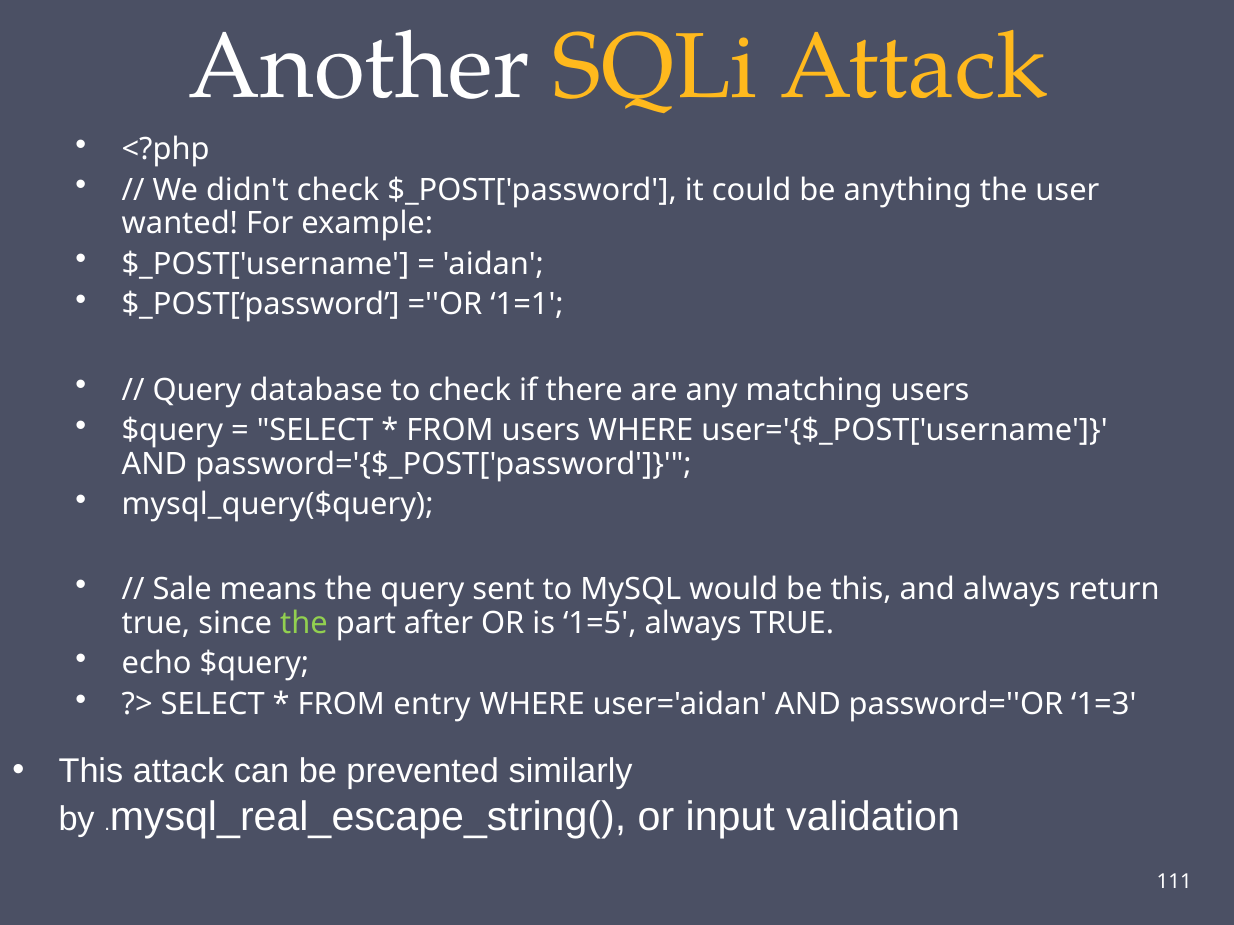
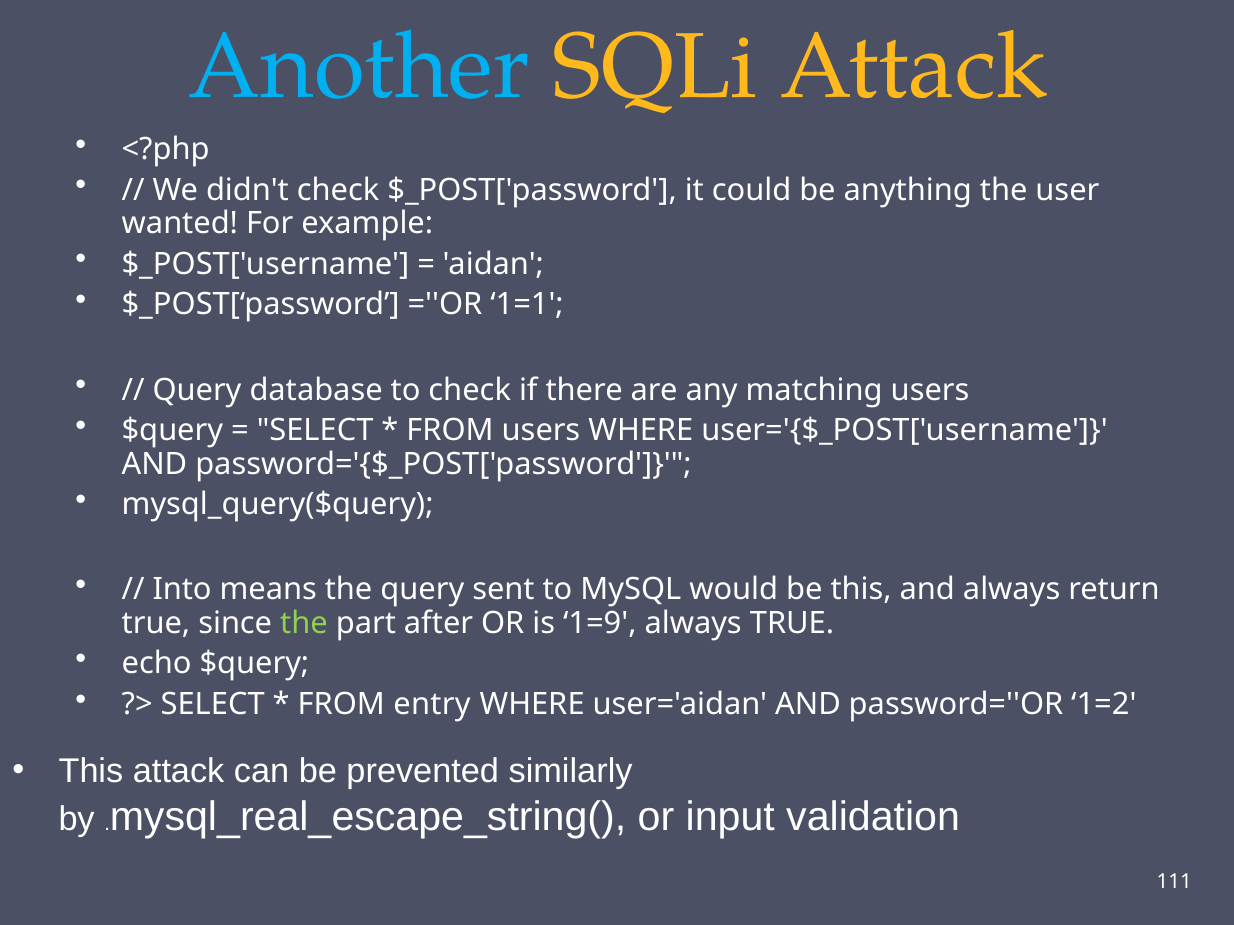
Another colour: white -> light blue
Sale: Sale -> Into
1=5: 1=5 -> 1=9
1=3: 1=3 -> 1=2
